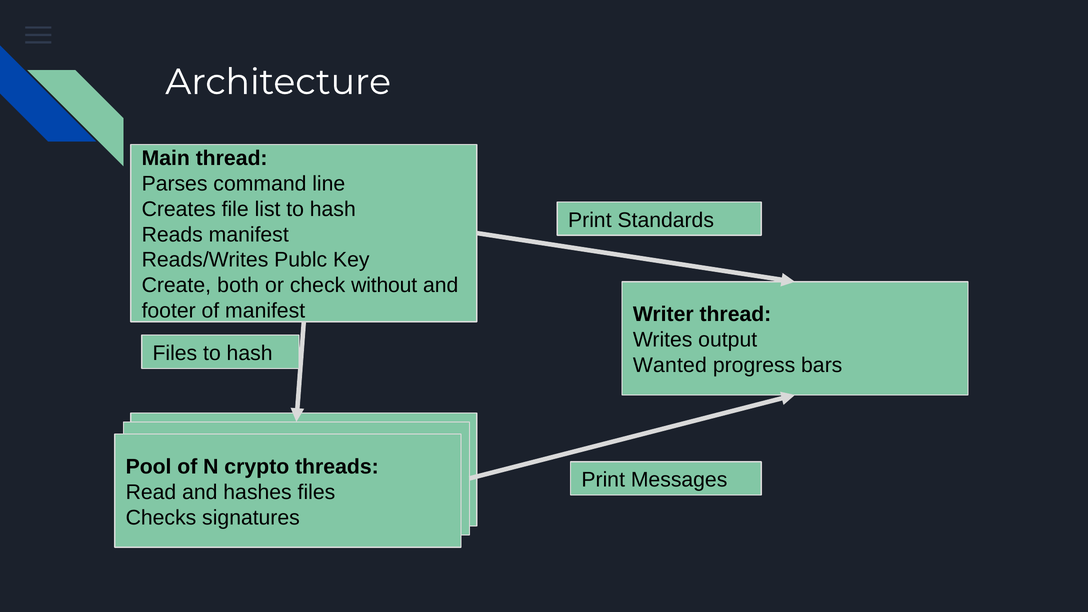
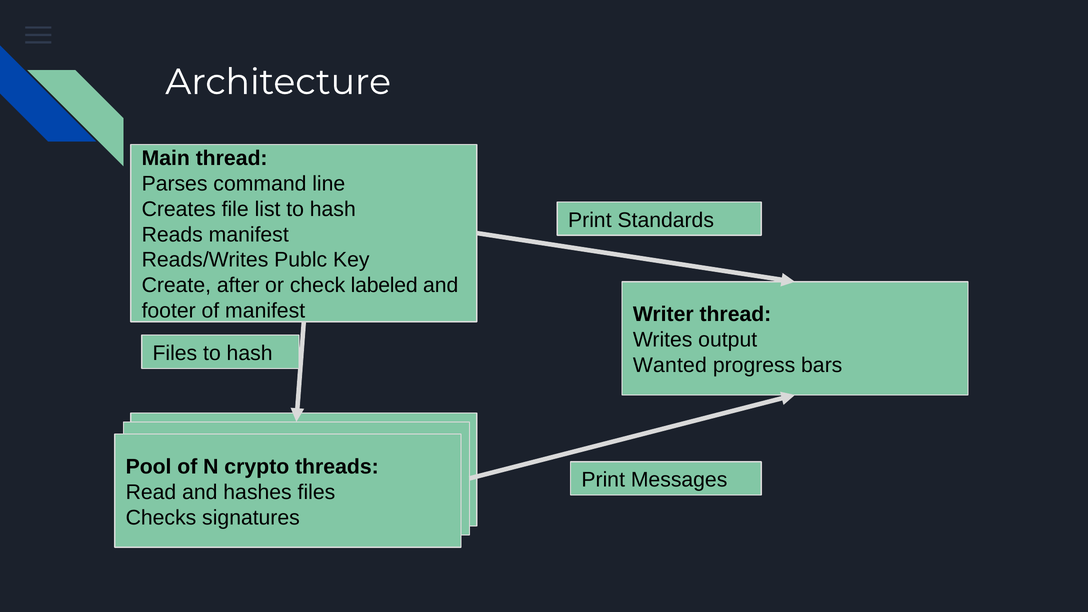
both: both -> after
without: without -> labeled
